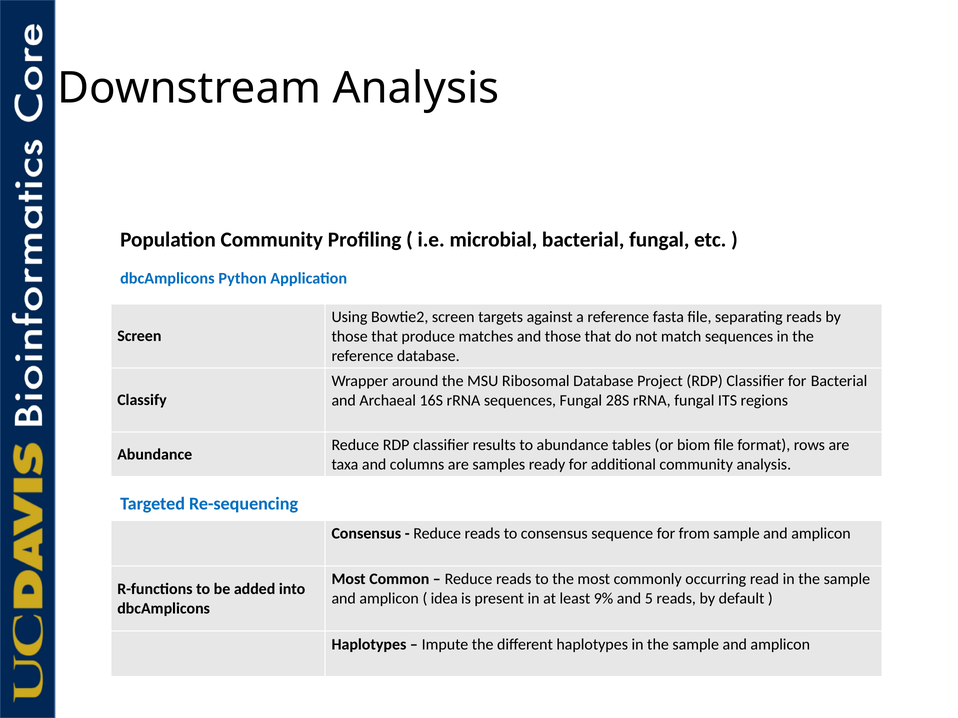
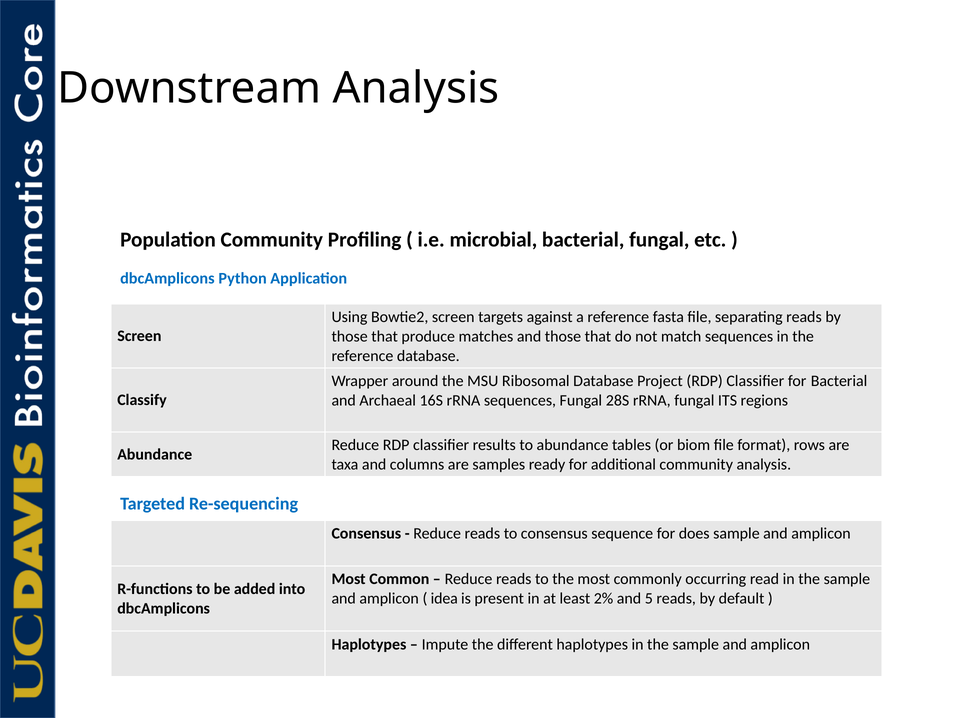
from: from -> does
9%: 9% -> 2%
